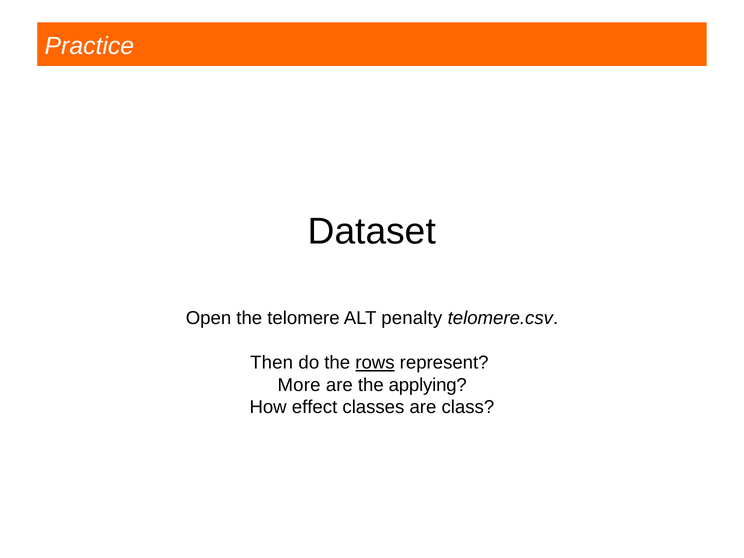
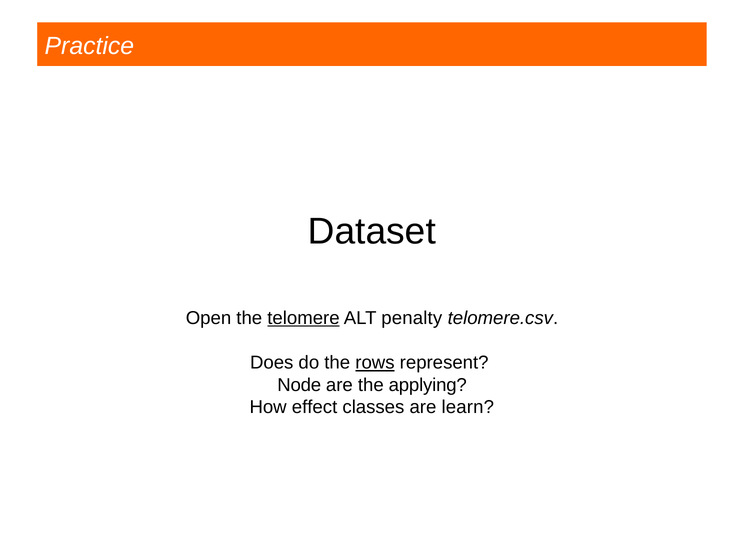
telomere underline: none -> present
Then: Then -> Does
More: More -> Node
class: class -> learn
